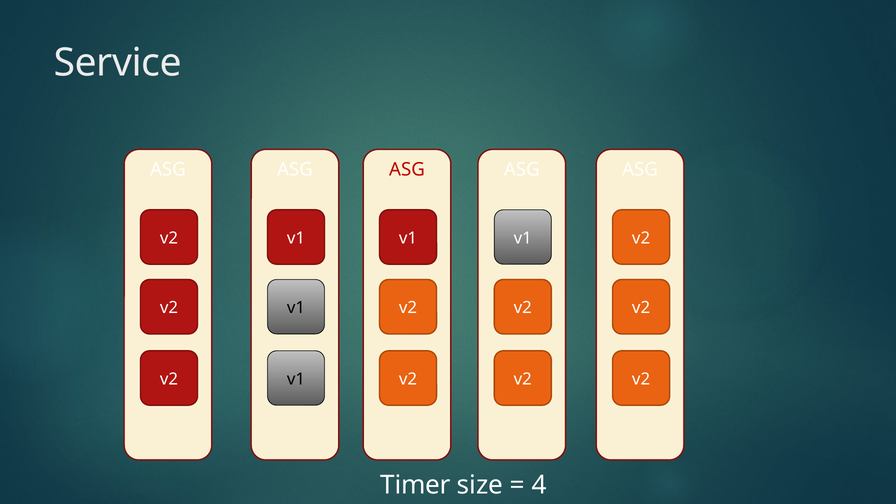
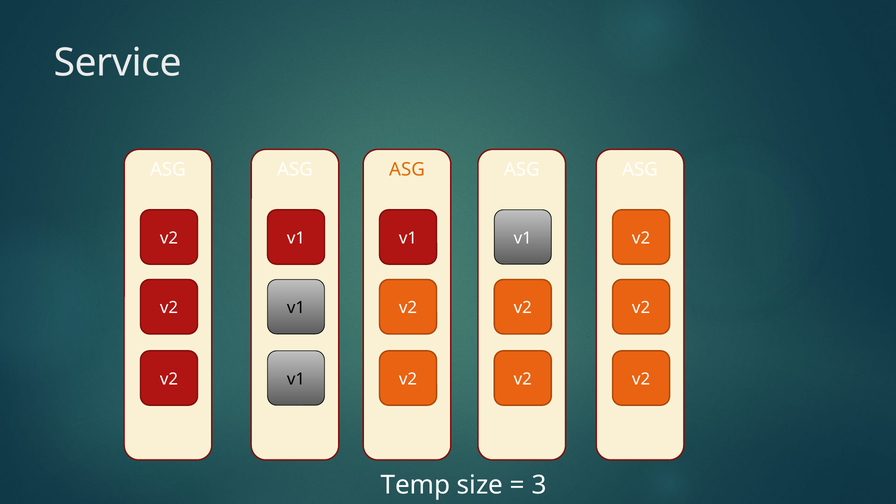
ASG at (407, 169) colour: red -> orange
Timer: Timer -> Temp
4: 4 -> 3
